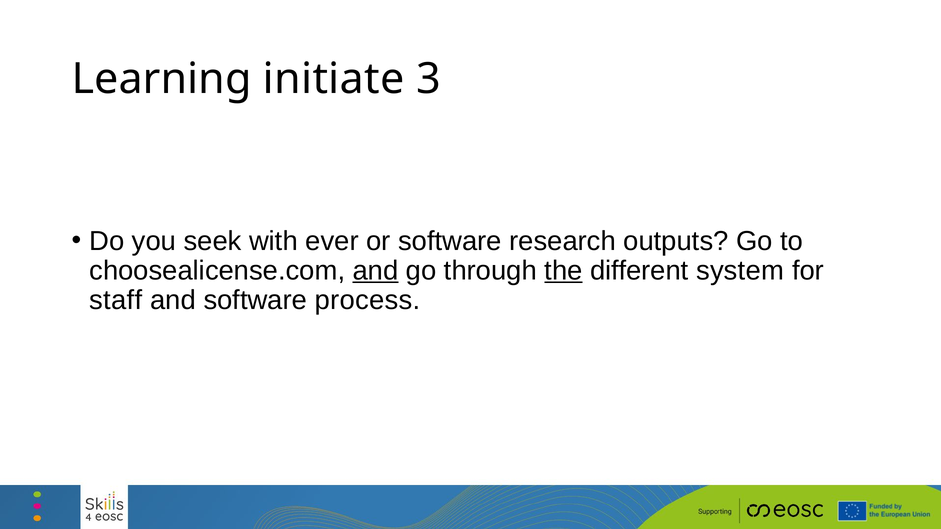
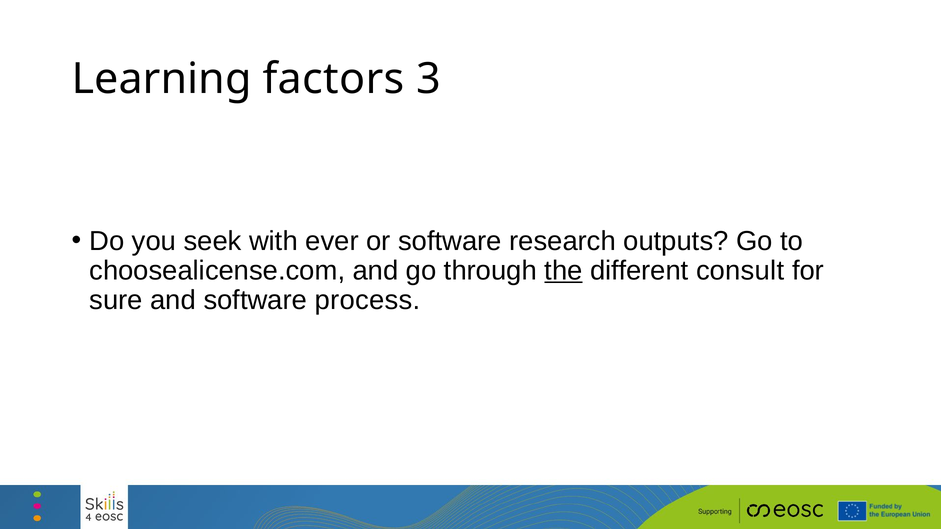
initiate: initiate -> factors
and at (376, 271) underline: present -> none
system: system -> consult
staff: staff -> sure
